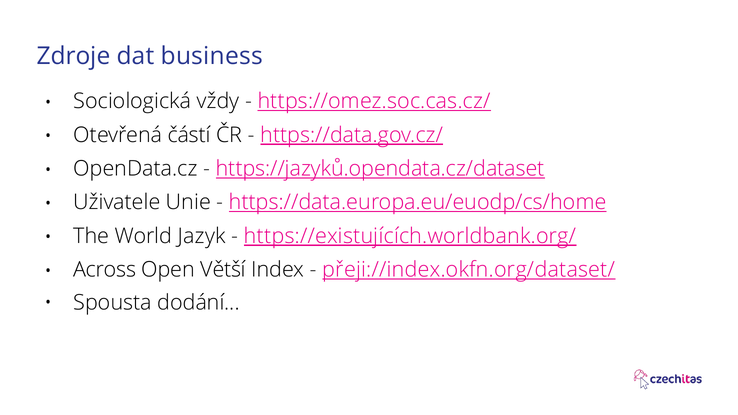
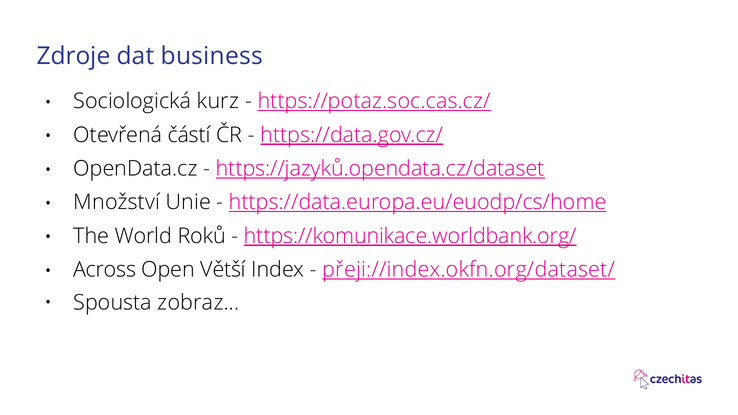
vždy: vždy -> kurz
https://omez.soc.cas.cz/: https://omez.soc.cas.cz/ -> https://potaz.soc.cas.cz/
Uživatele: Uživatele -> Množství
Jazyk: Jazyk -> Roků
https://existujících.worldbank.org/: https://existujících.worldbank.org/ -> https://komunikace.worldbank.org/
dodání: dodání -> zobraz
